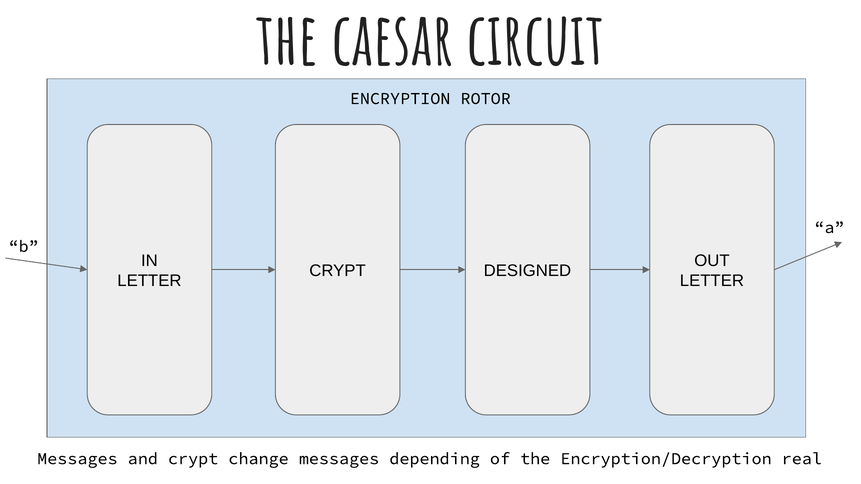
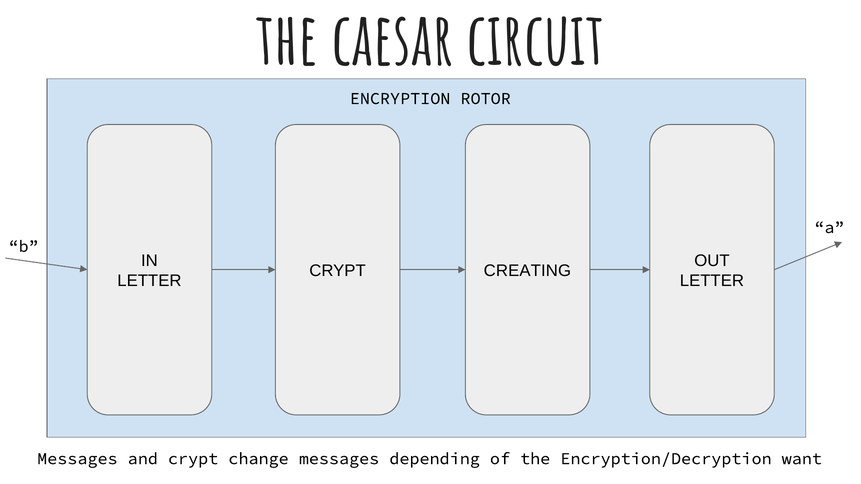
DESIGNED: DESIGNED -> CREATING
real: real -> want
